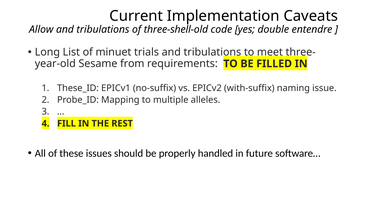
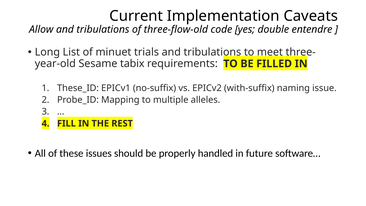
three-shell-old: three-shell-old -> three-flow-old
from: from -> tabix
